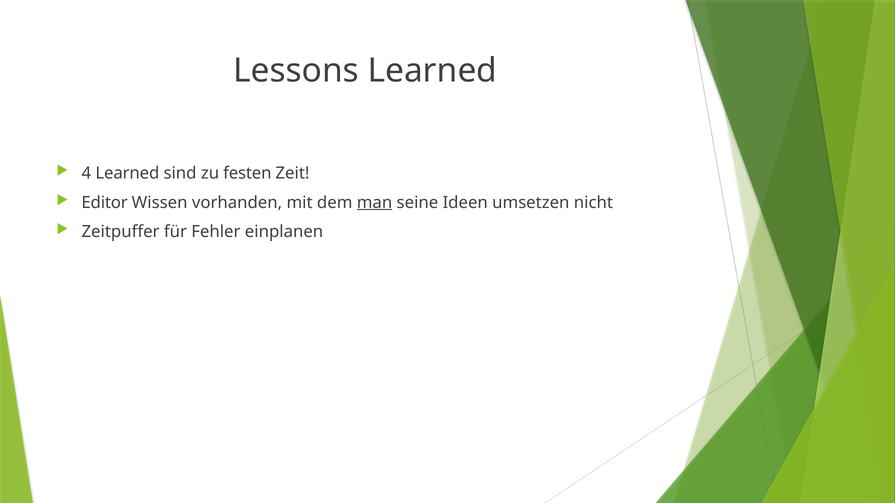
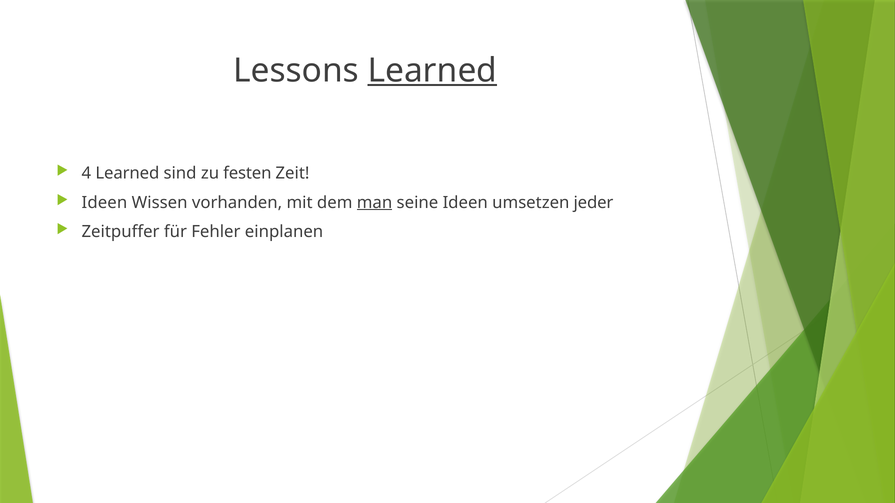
Learned at (432, 71) underline: none -> present
Editor at (105, 203): Editor -> Ideen
nicht: nicht -> jeder
